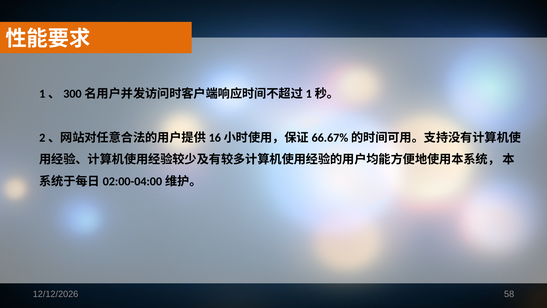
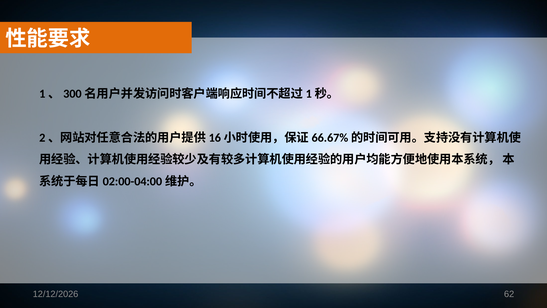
58: 58 -> 62
